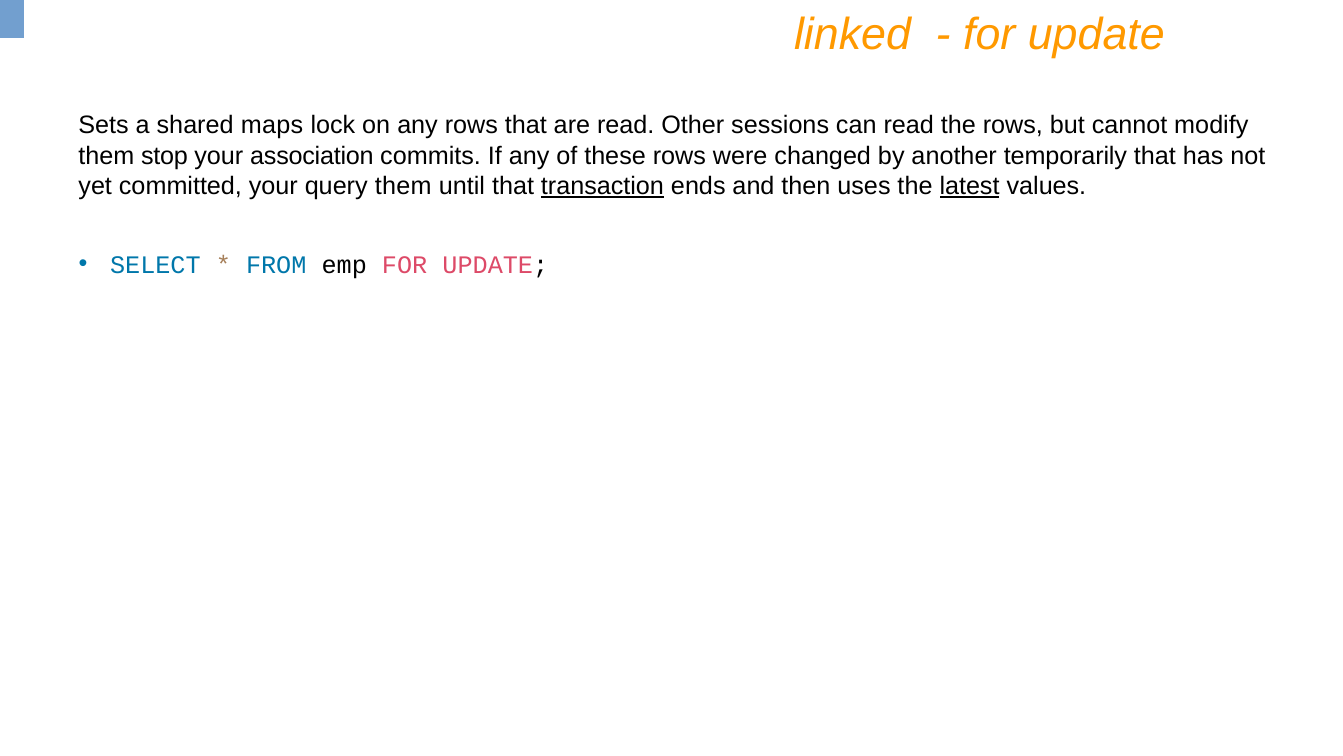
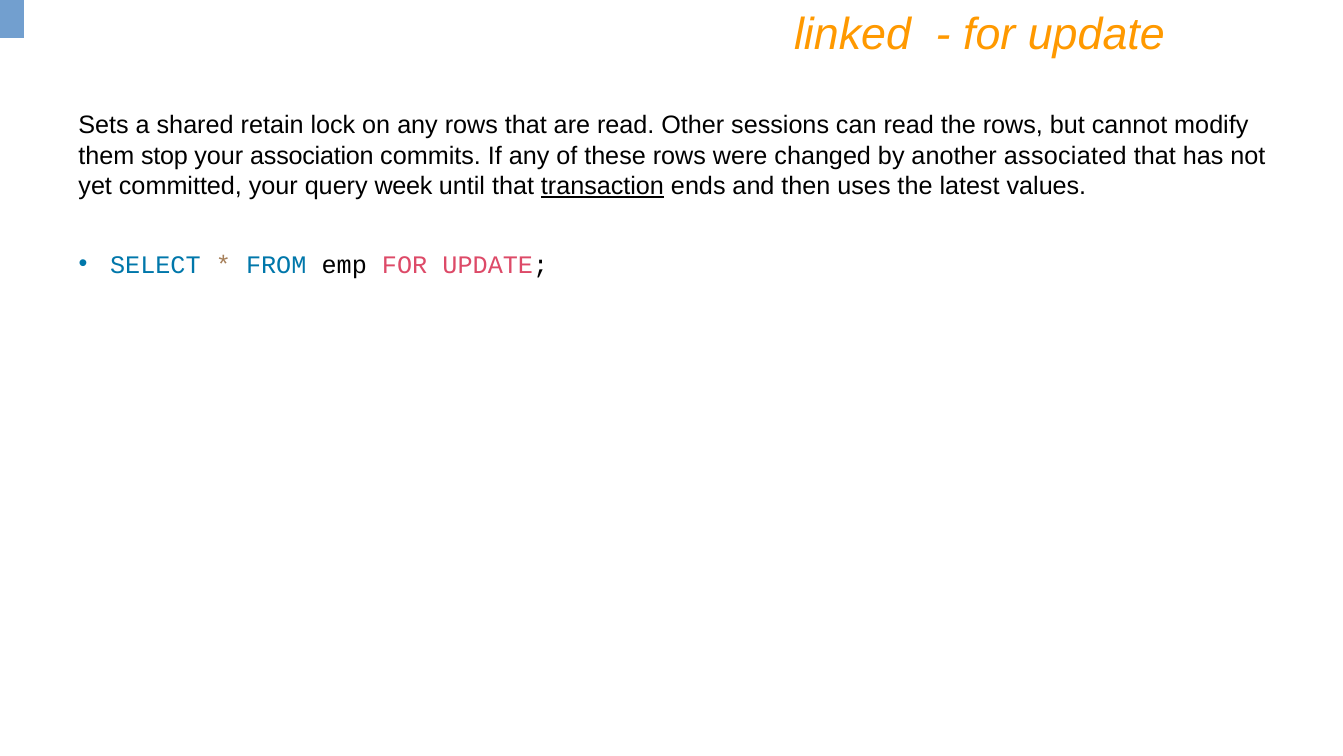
maps: maps -> retain
temporarily: temporarily -> associated
query them: them -> week
latest underline: present -> none
